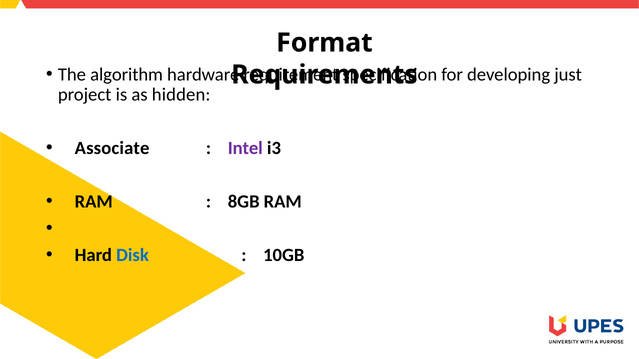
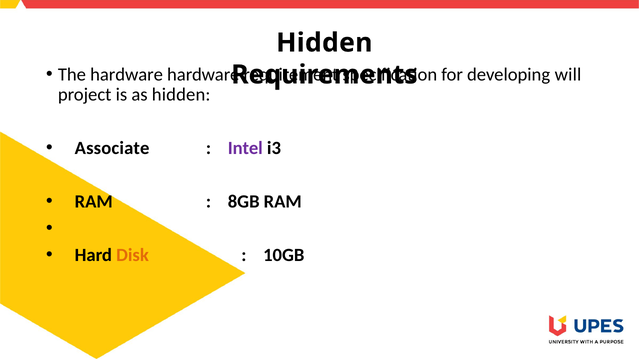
Format at (324, 43): Format -> Hidden
The algorithm: algorithm -> hardware
just: just -> will
Disk colour: blue -> orange
